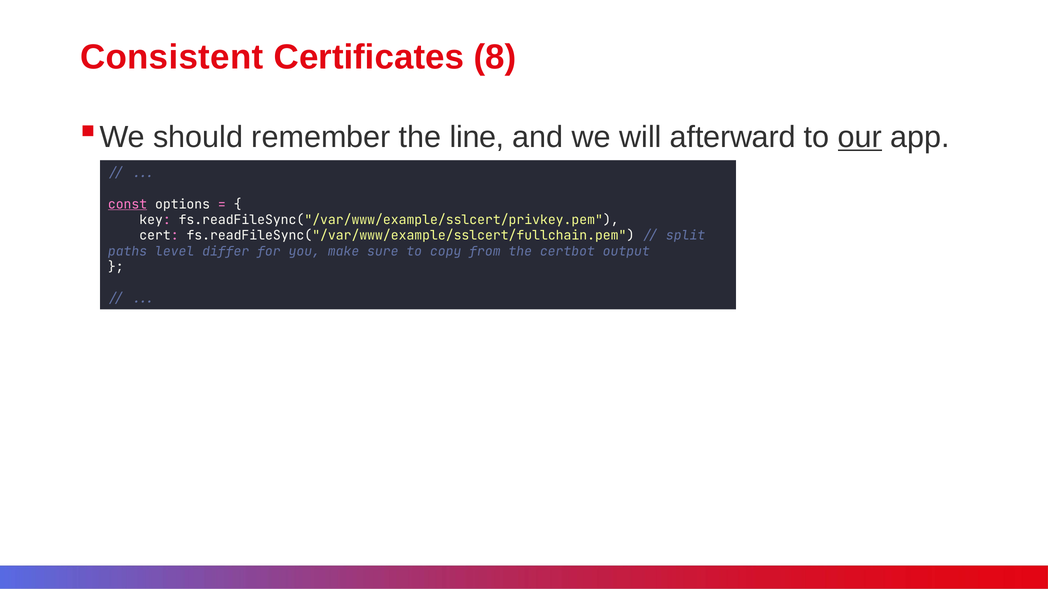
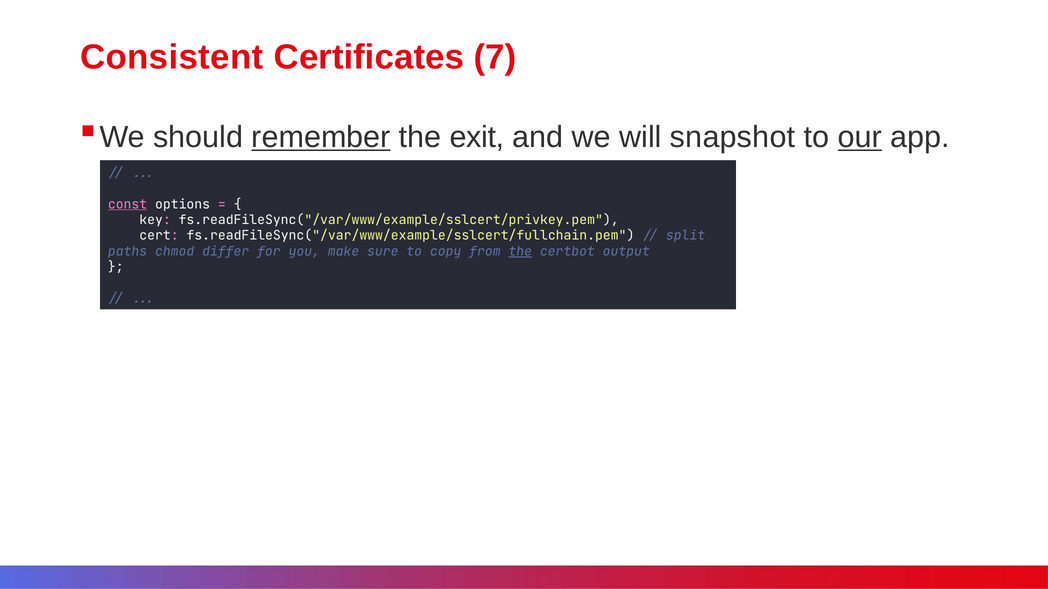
8: 8 -> 7
remember underline: none -> present
line: line -> exit
afterward: afterward -> snapshot
level: level -> chmod
the at (520, 252) underline: none -> present
